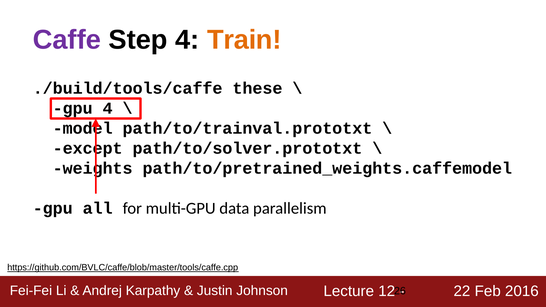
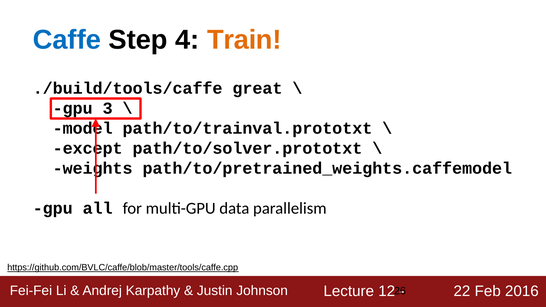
Caffe colour: purple -> blue
these: these -> great
gpu 4: 4 -> 3
